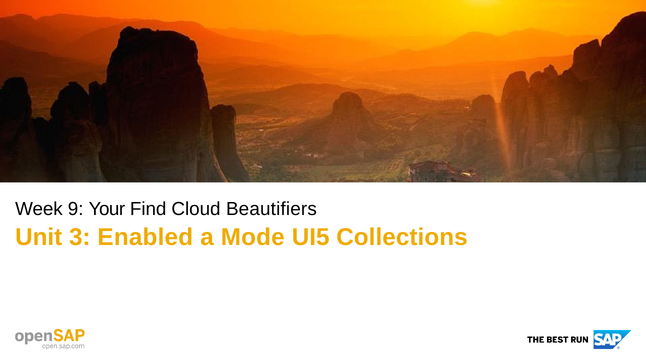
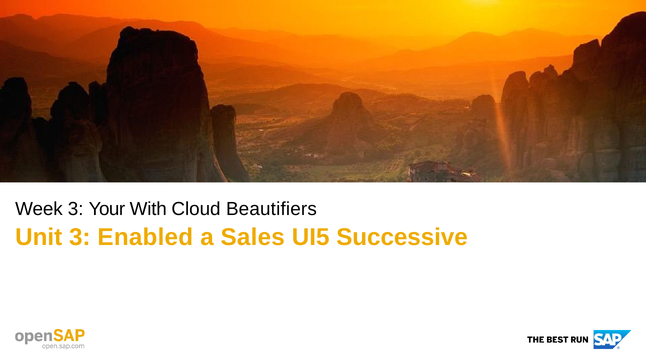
Week 9: 9 -> 3
Find: Find -> With
Mode: Mode -> Sales
Collections: Collections -> Successive
